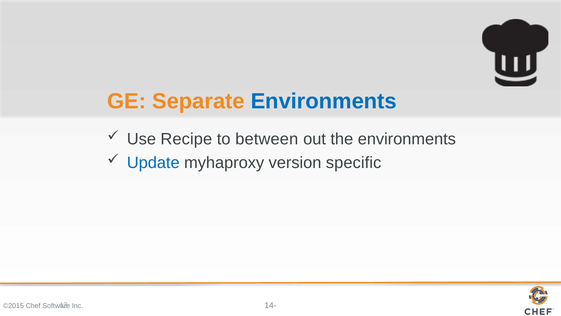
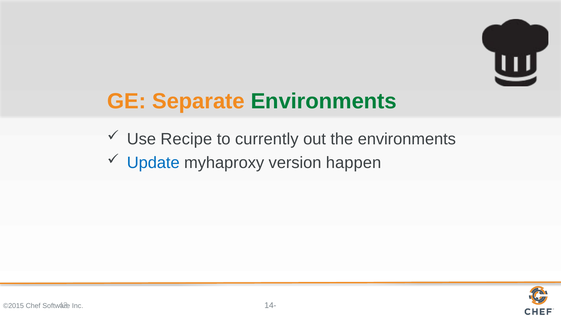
Environments at (324, 101) colour: blue -> green
between: between -> currently
specific: specific -> happen
